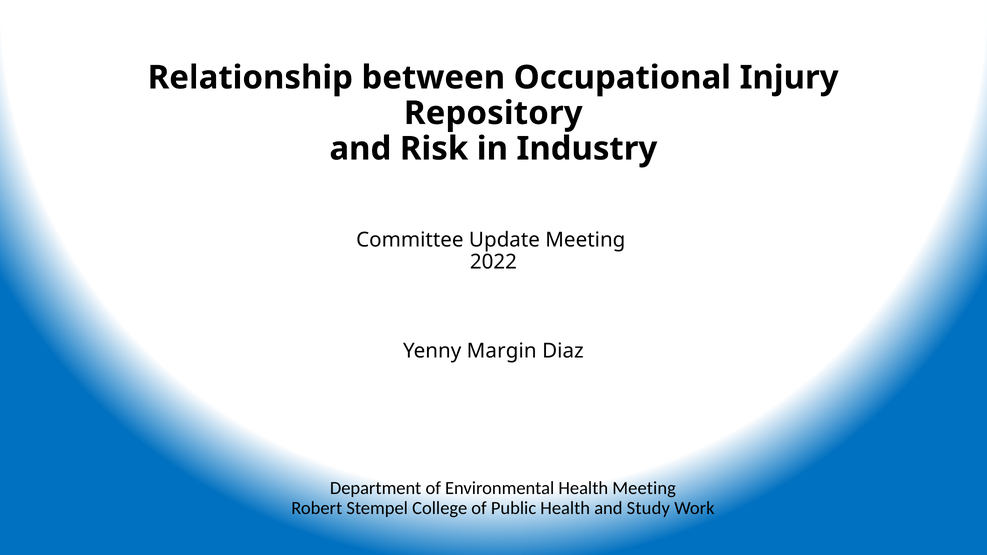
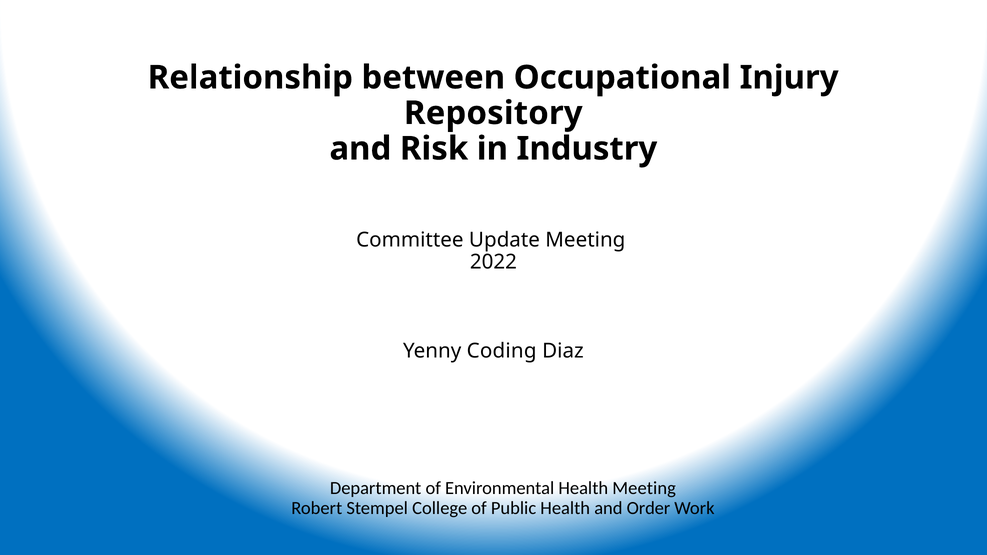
Margin: Margin -> Coding
Study: Study -> Order
